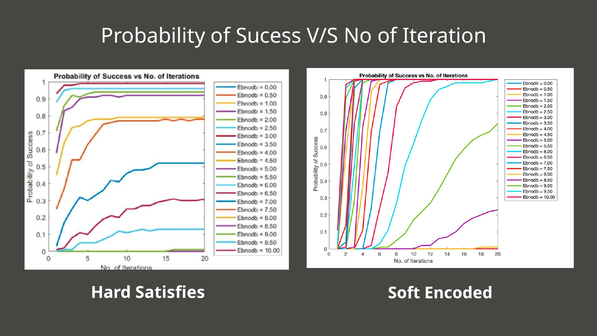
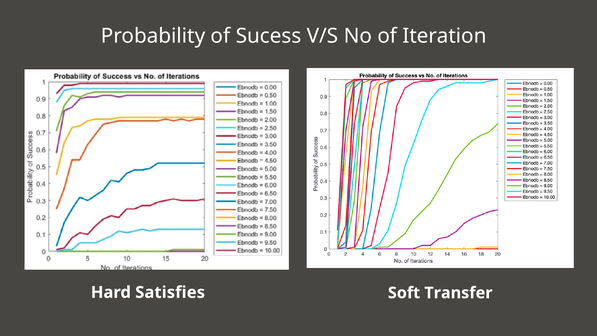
Encoded: Encoded -> Transfer
